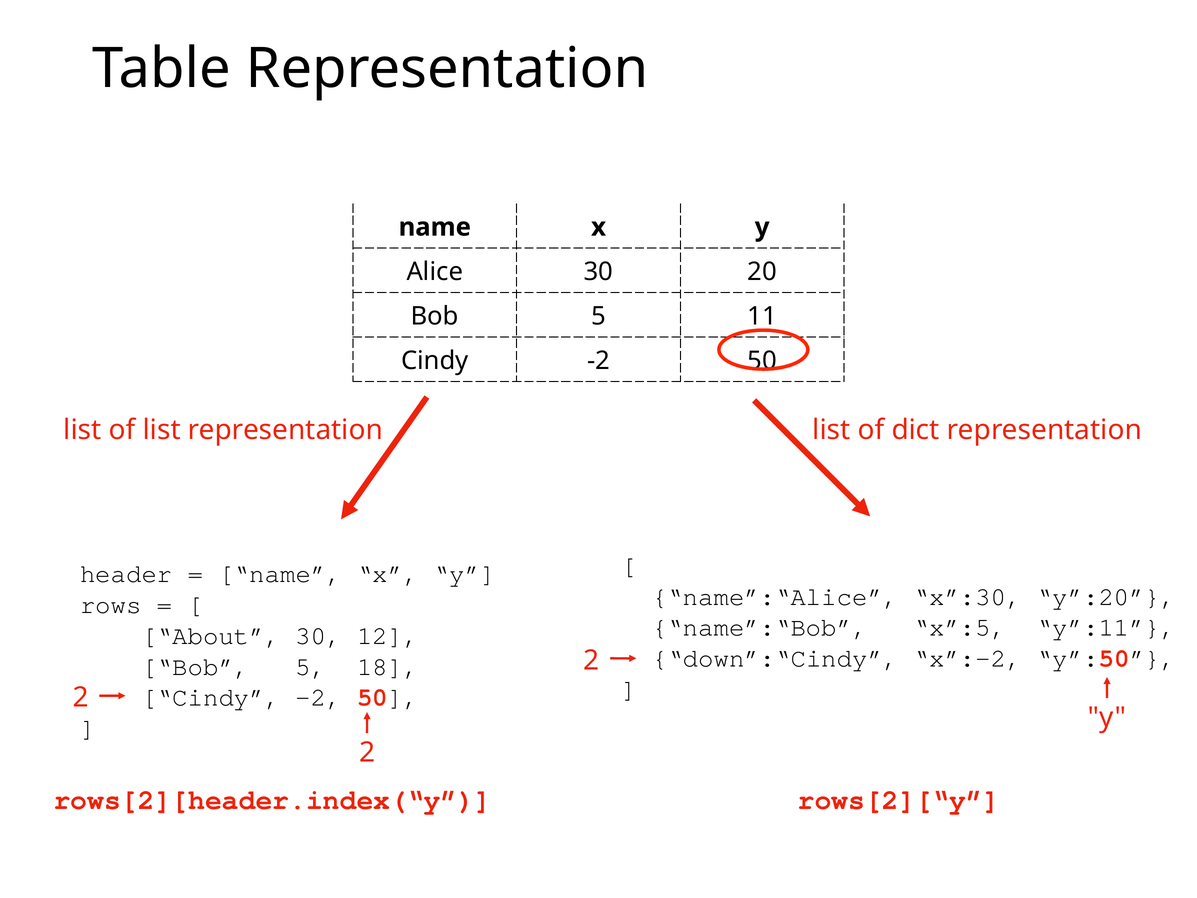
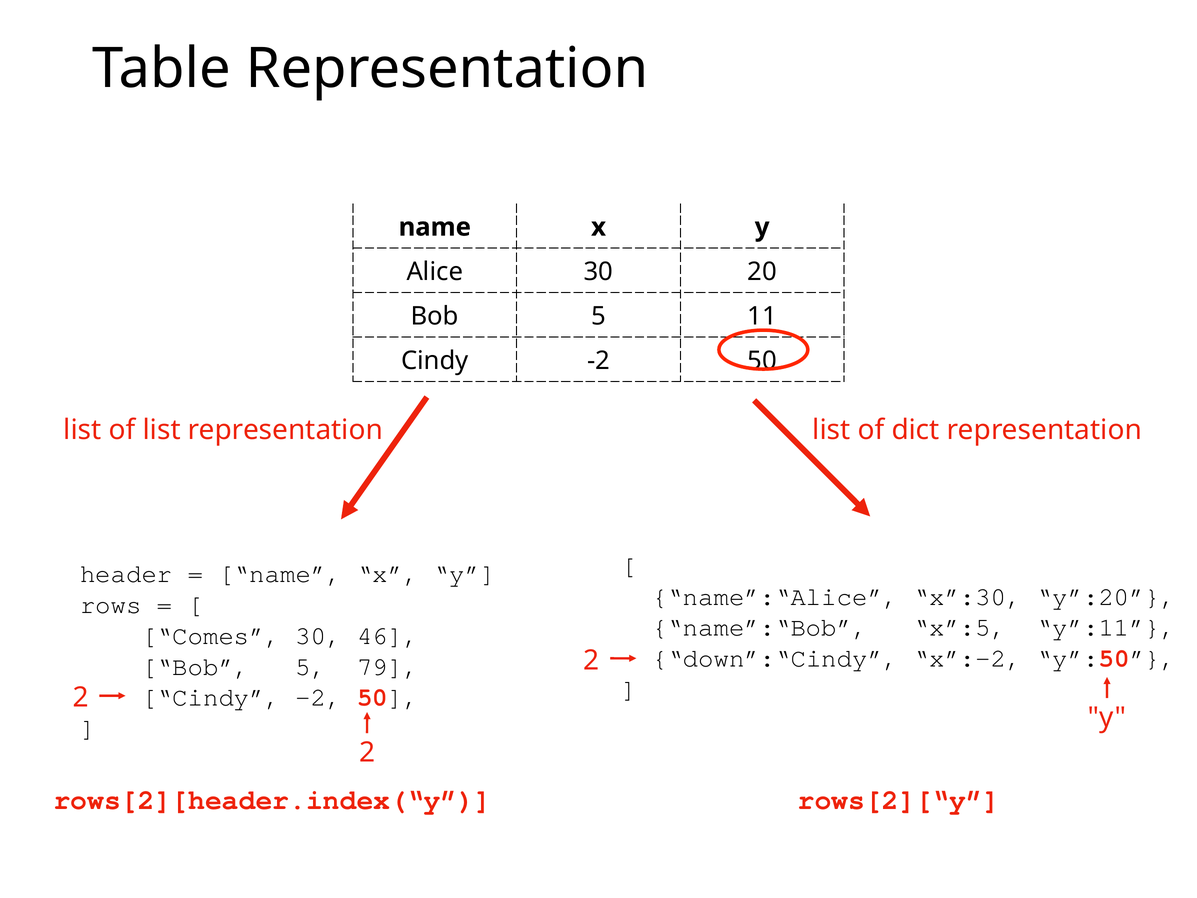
About: About -> Comes
12: 12 -> 46
18: 18 -> 79
